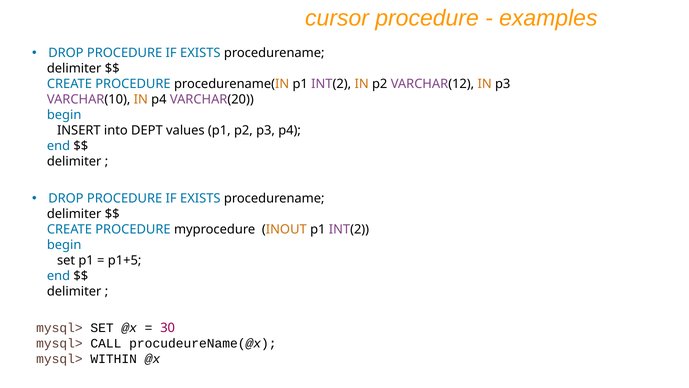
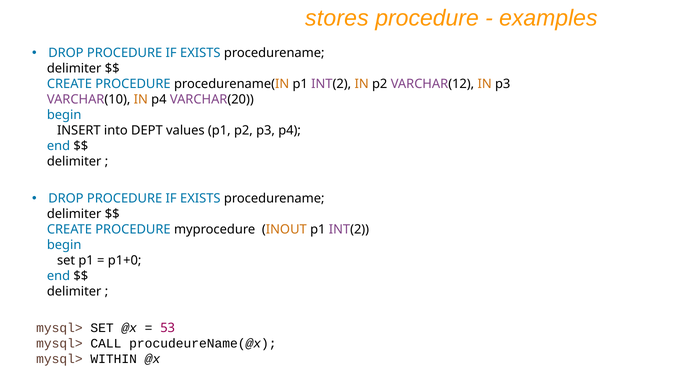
cursor: cursor -> stores
p1+5: p1+5 -> p1+0
30: 30 -> 53
